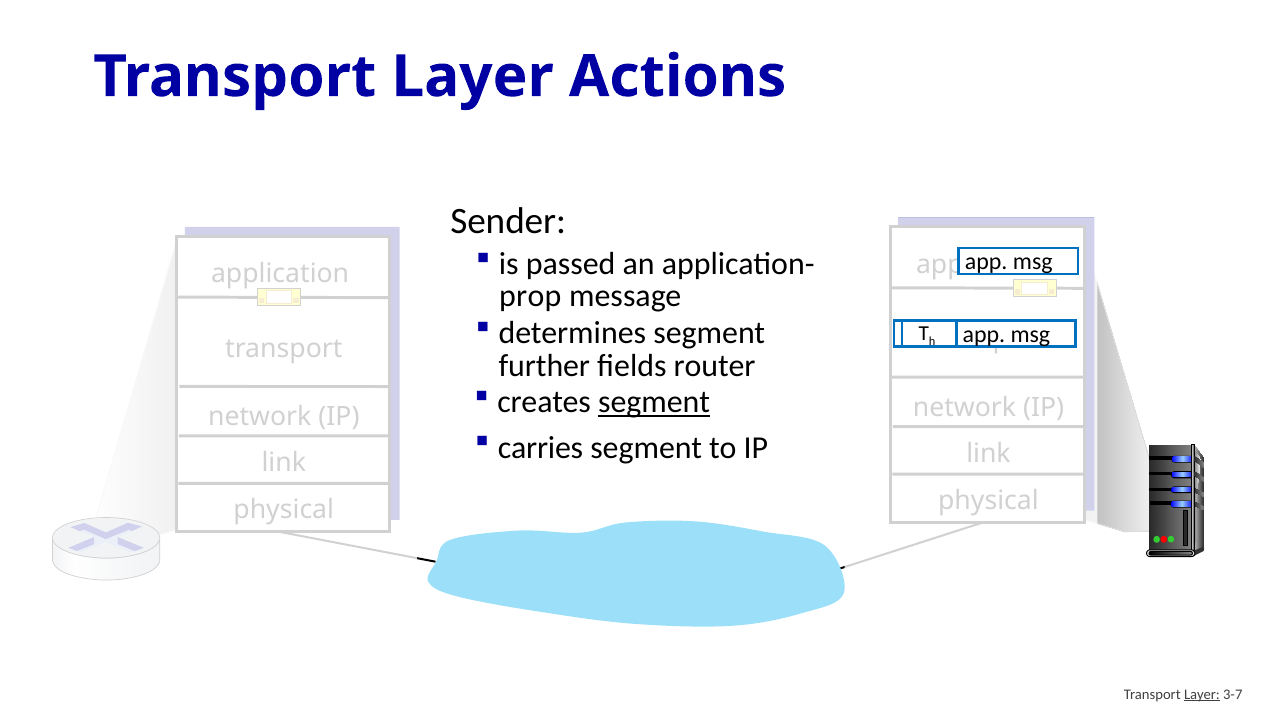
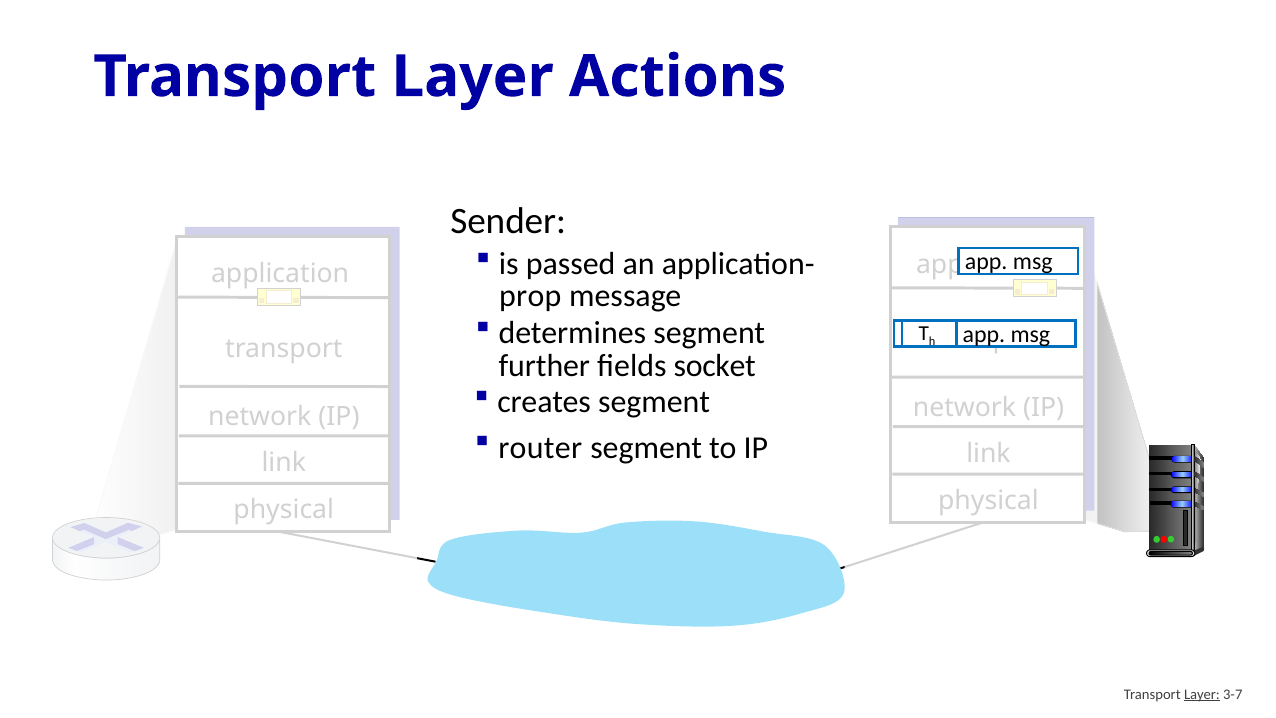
router: router -> socket
segment at (654, 402) underline: present -> none
carries: carries -> router
